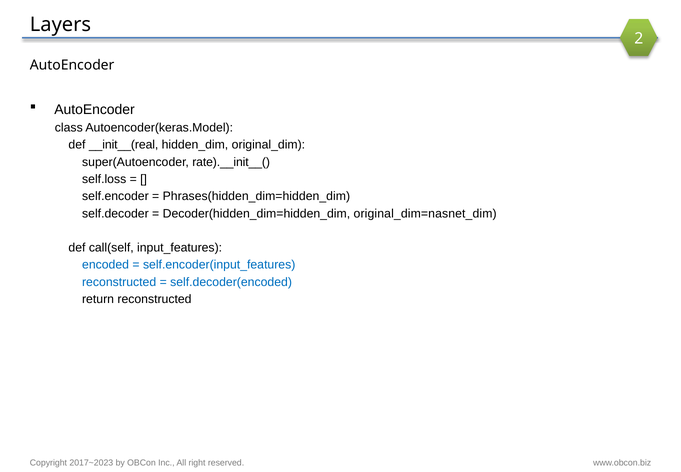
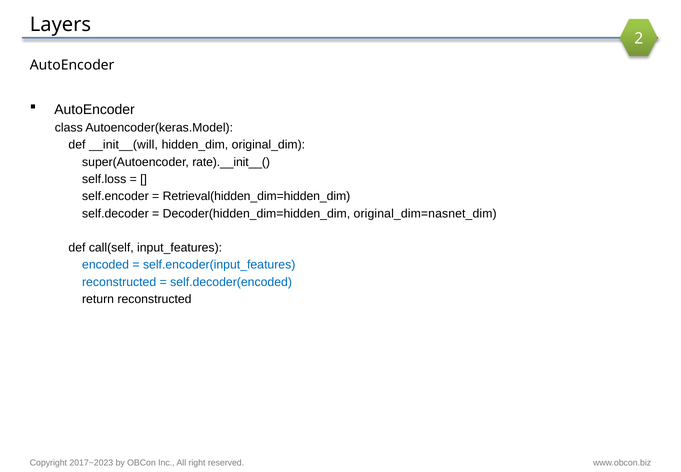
__init__(real: __init__(real -> __init__(will
Phrases(hidden_dim=hidden_dim: Phrases(hidden_dim=hidden_dim -> Retrieval(hidden_dim=hidden_dim
